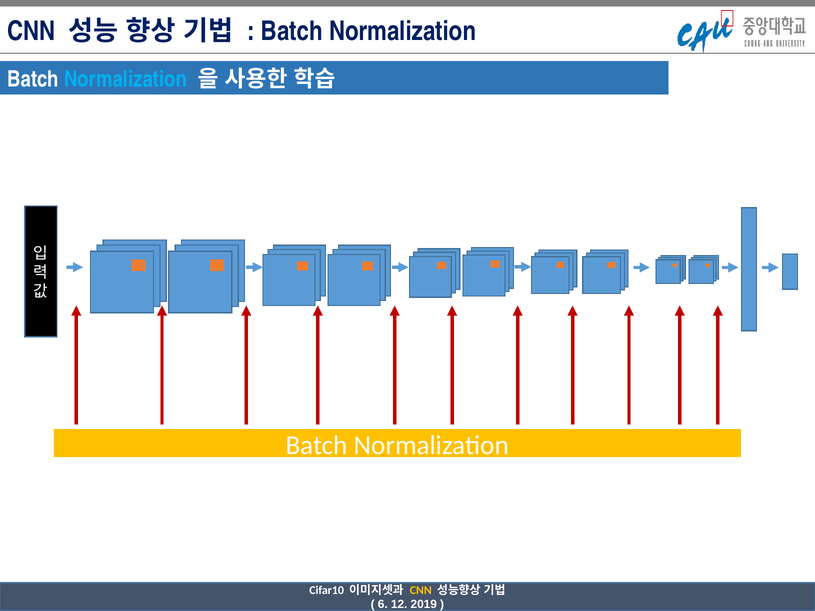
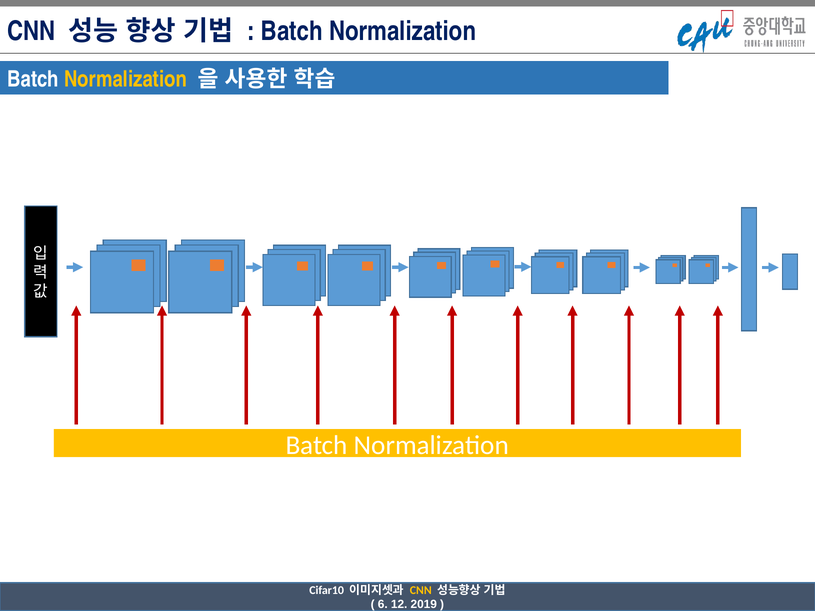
Normalization at (126, 79) colour: light blue -> yellow
